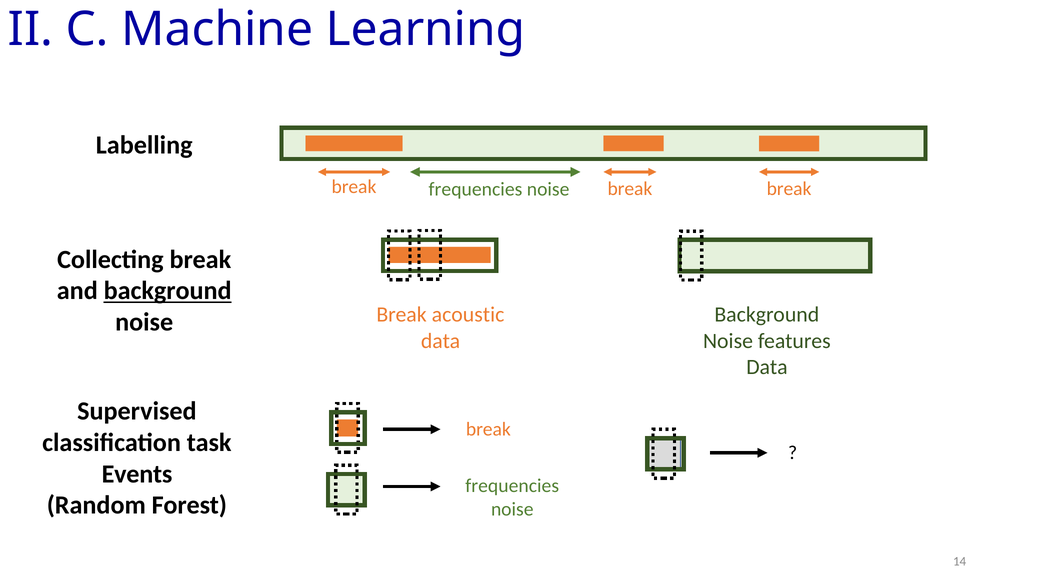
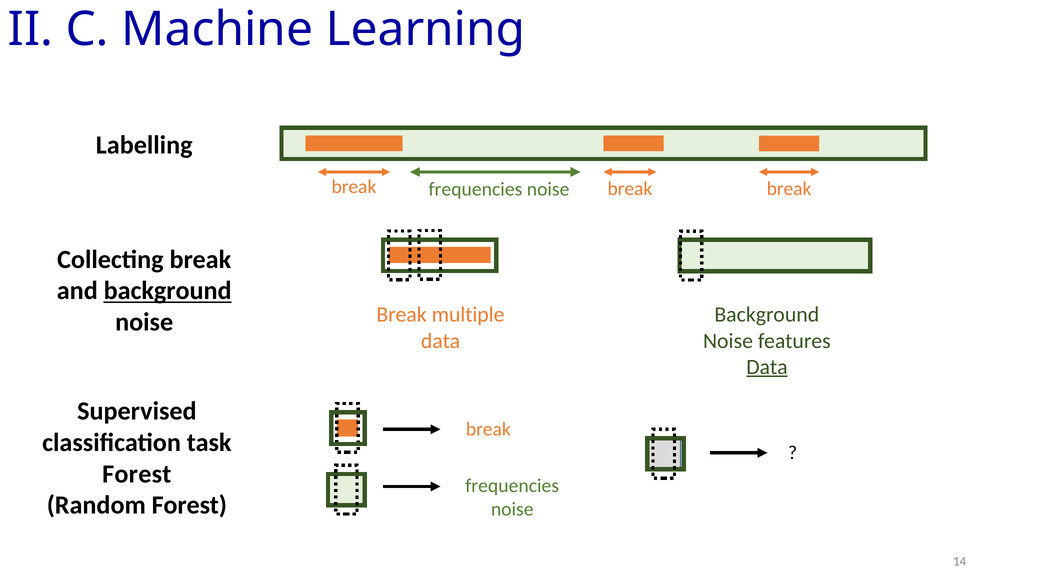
acoustic: acoustic -> multiple
Data at (767, 367) underline: none -> present
Events at (137, 474): Events -> Forest
